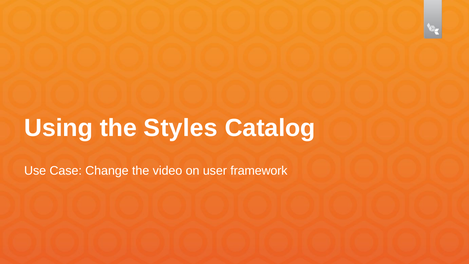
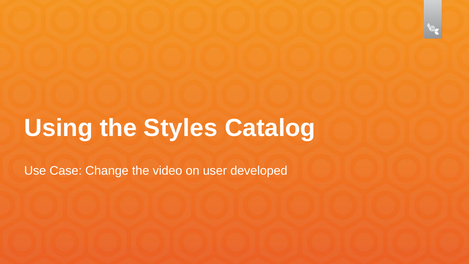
framework: framework -> developed
